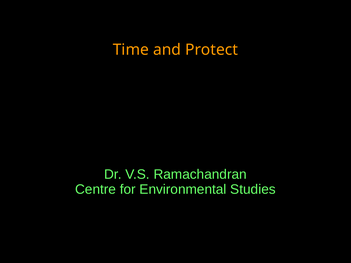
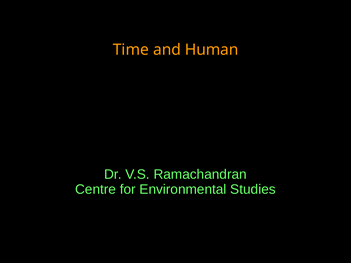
Protect: Protect -> Human
